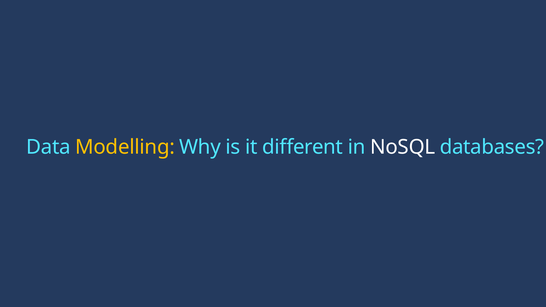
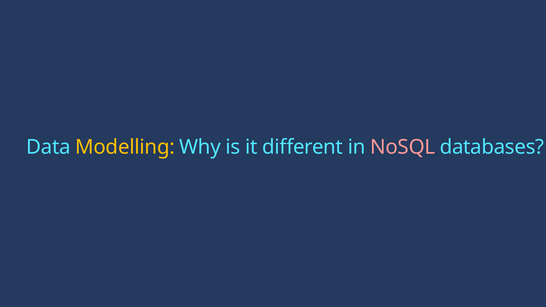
NoSQL colour: white -> pink
